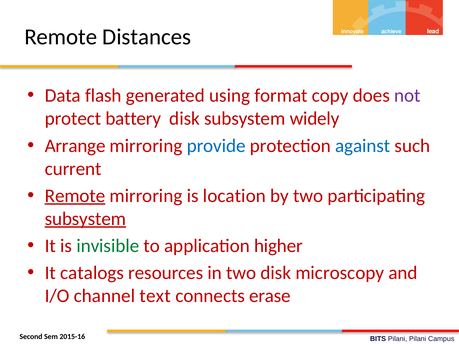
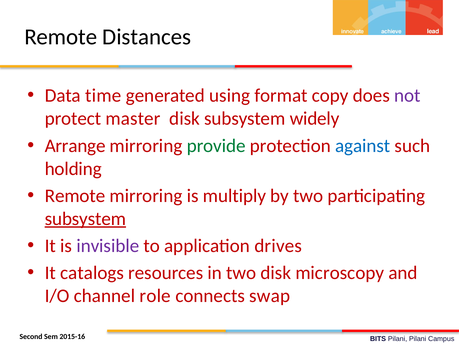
flash: flash -> time
battery: battery -> master
provide colour: blue -> green
current: current -> holding
Remote at (75, 195) underline: present -> none
location: location -> multiply
invisible colour: green -> purple
higher: higher -> drives
text: text -> role
erase: erase -> swap
